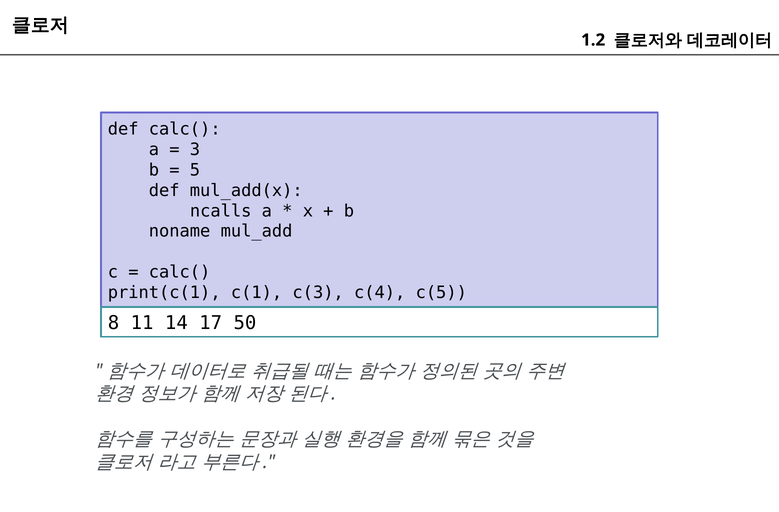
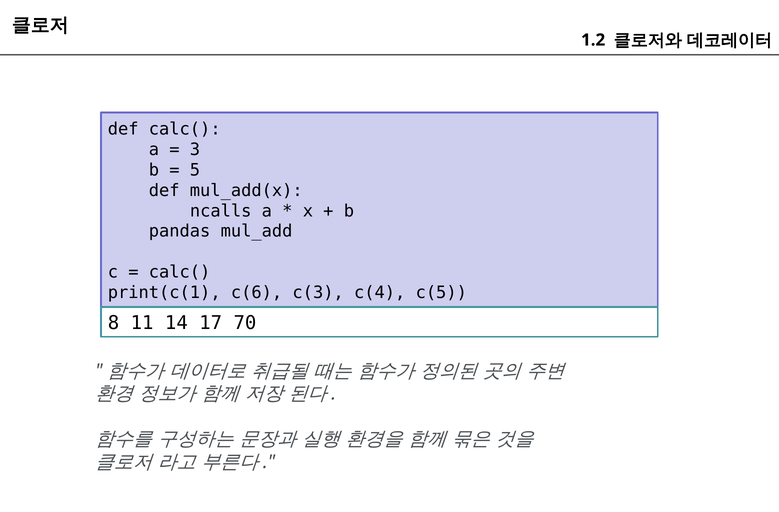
noname: noname -> pandas
c(1: c(1 -> c(6
50: 50 -> 70
